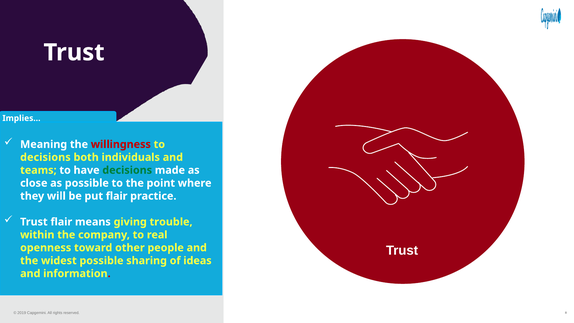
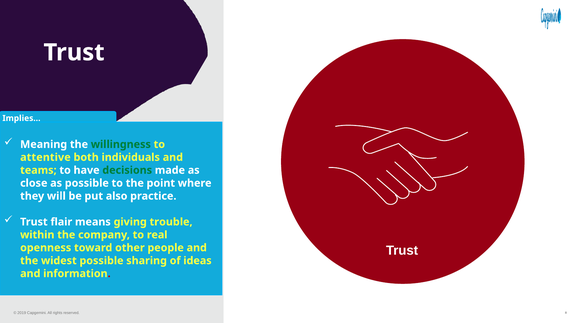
willingness colour: red -> green
decisions at (45, 157): decisions -> attentive
put flair: flair -> also
